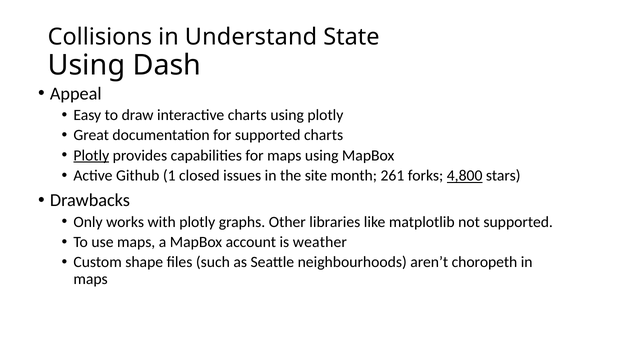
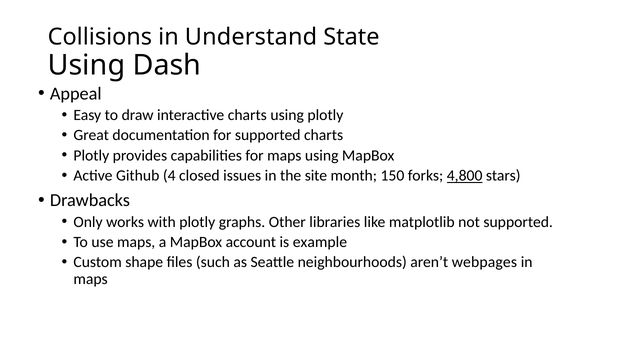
Plotly at (91, 155) underline: present -> none
1: 1 -> 4
261: 261 -> 150
weather: weather -> example
choropeth: choropeth -> webpages
